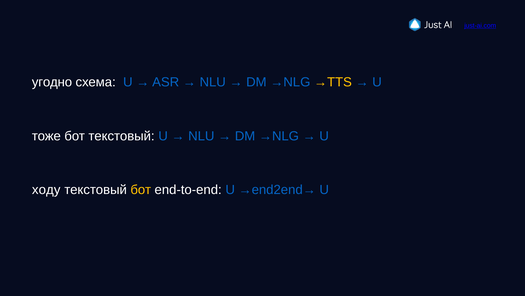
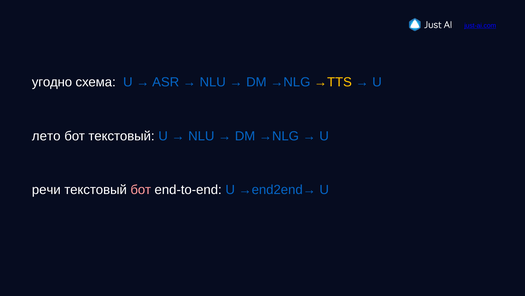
тоже: тоже -> лето
ходу: ходу -> речи
бот at (141, 189) colour: yellow -> pink
